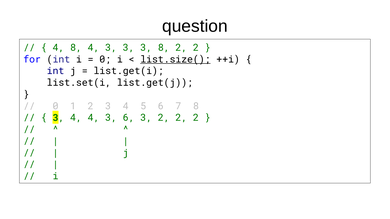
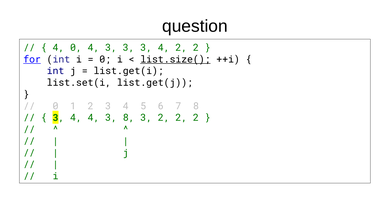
4 8: 8 -> 0
3 3 8: 8 -> 4
for underline: none -> present
3 6: 6 -> 8
